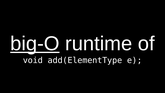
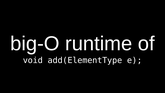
big-O underline: present -> none
